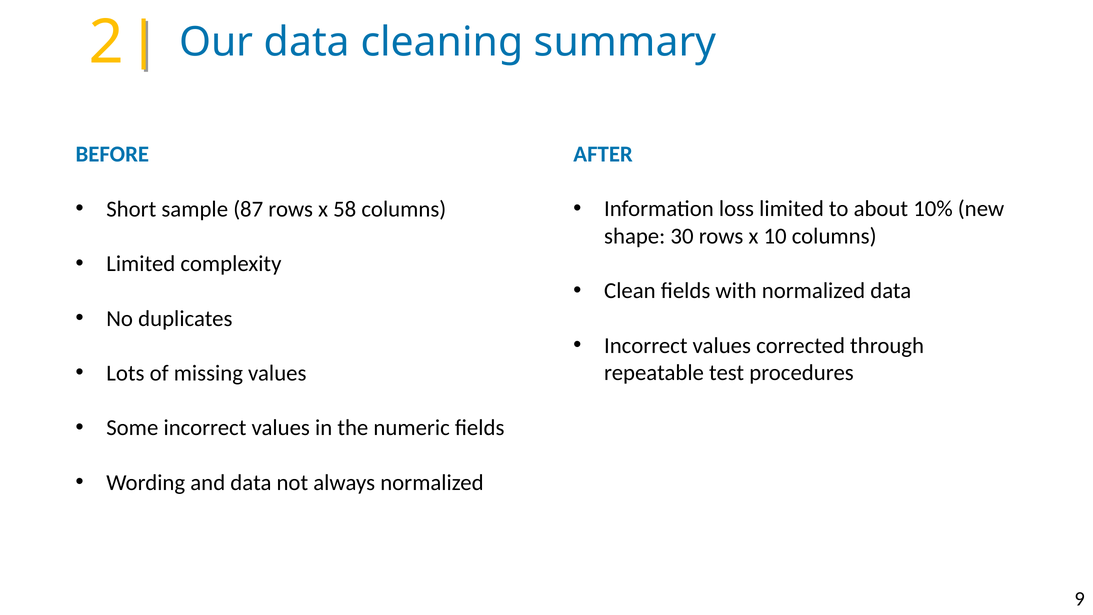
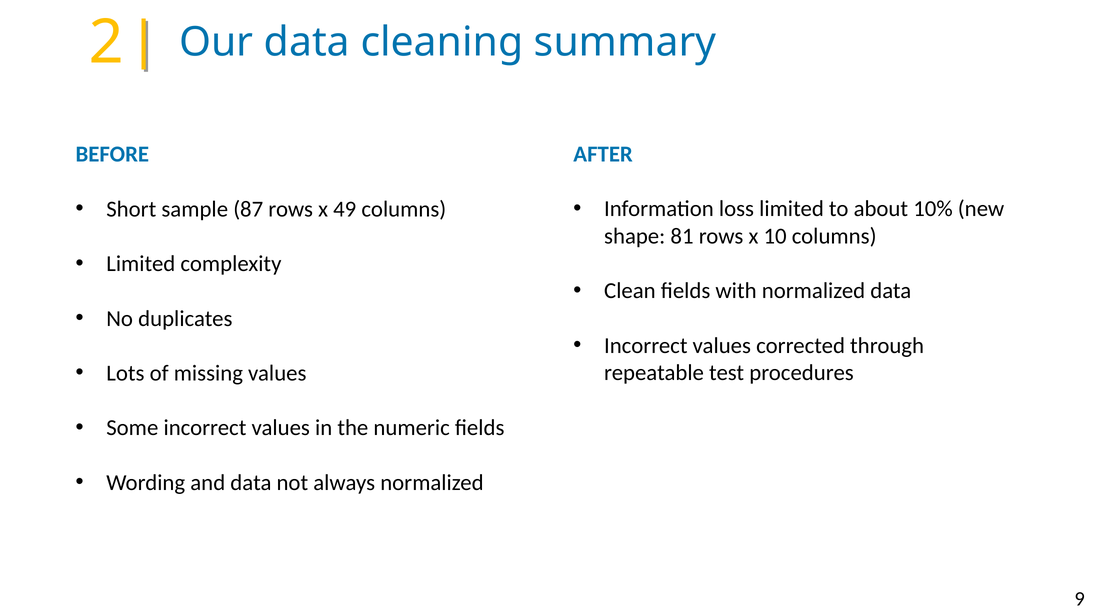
58: 58 -> 49
30: 30 -> 81
